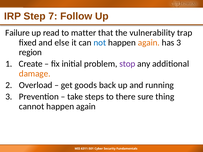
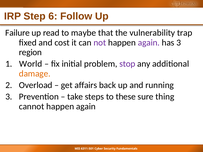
7: 7 -> 6
matter: matter -> maybe
else: else -> cost
not colour: blue -> purple
again at (149, 43) colour: orange -> purple
Create: Create -> World
goods: goods -> affairs
there: there -> these
